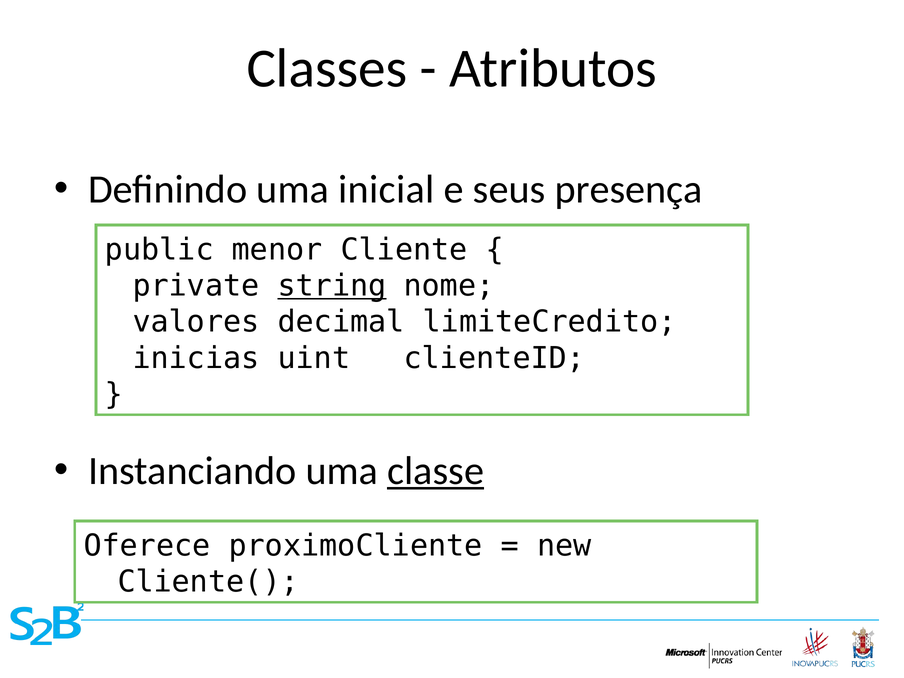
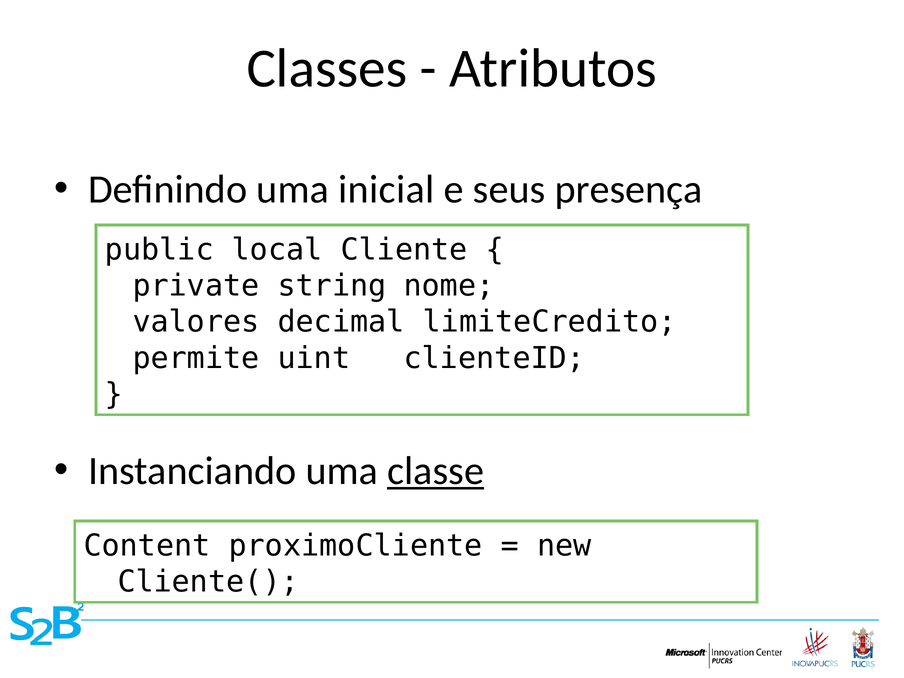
menor: menor -> local
string underline: present -> none
inicias: inicias -> permite
Oferece: Oferece -> Content
